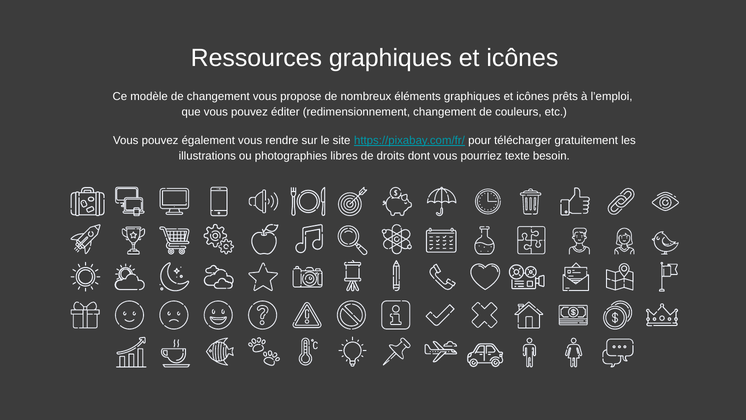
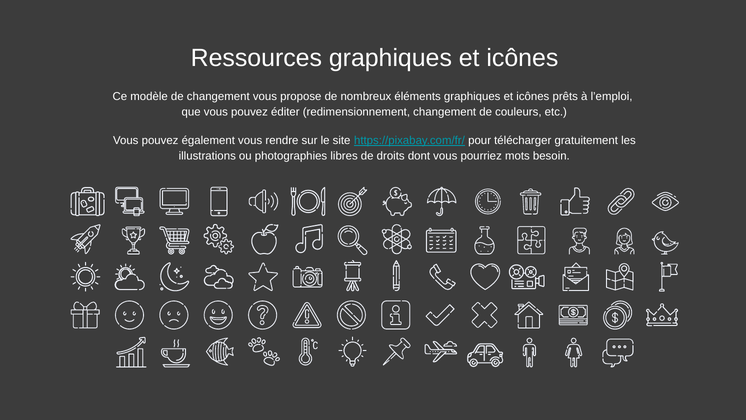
texte: texte -> mots
